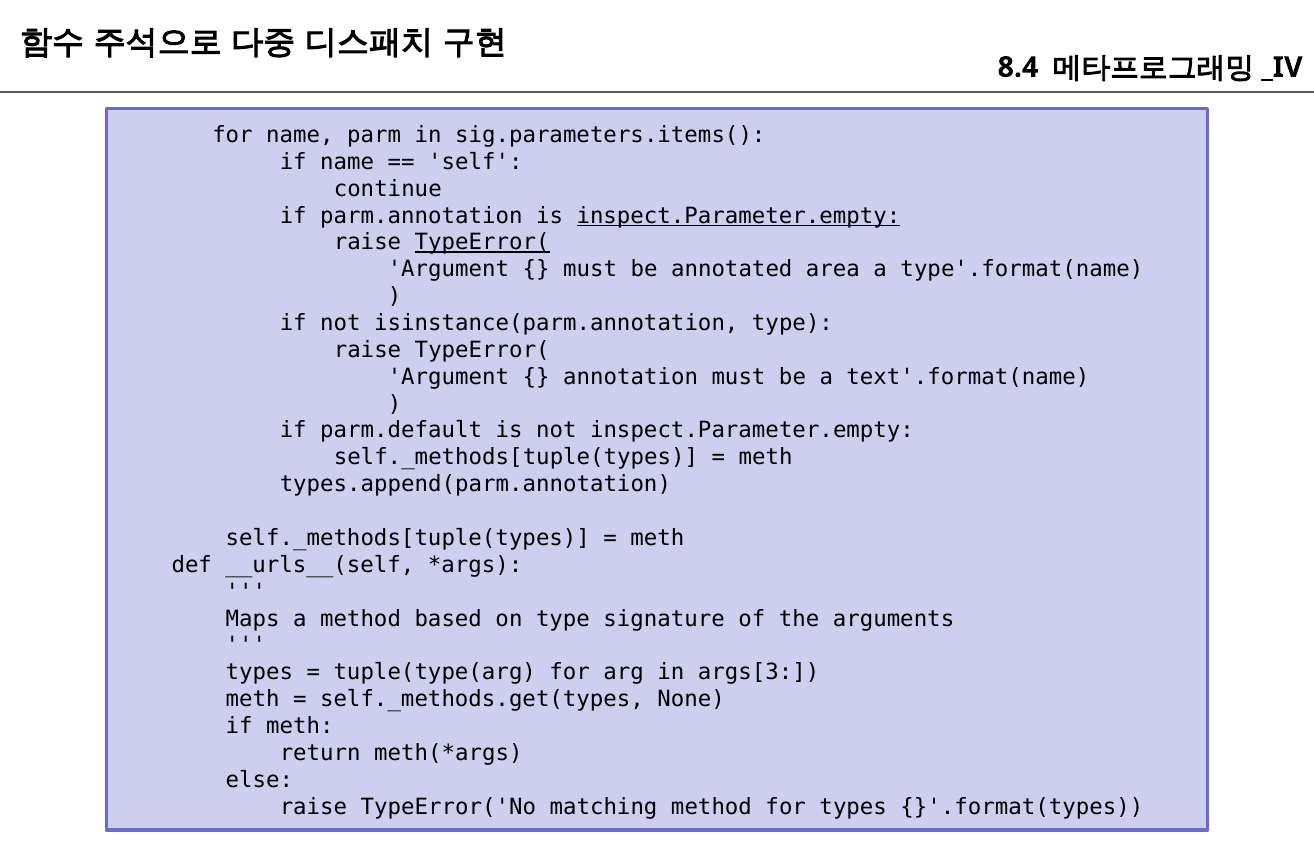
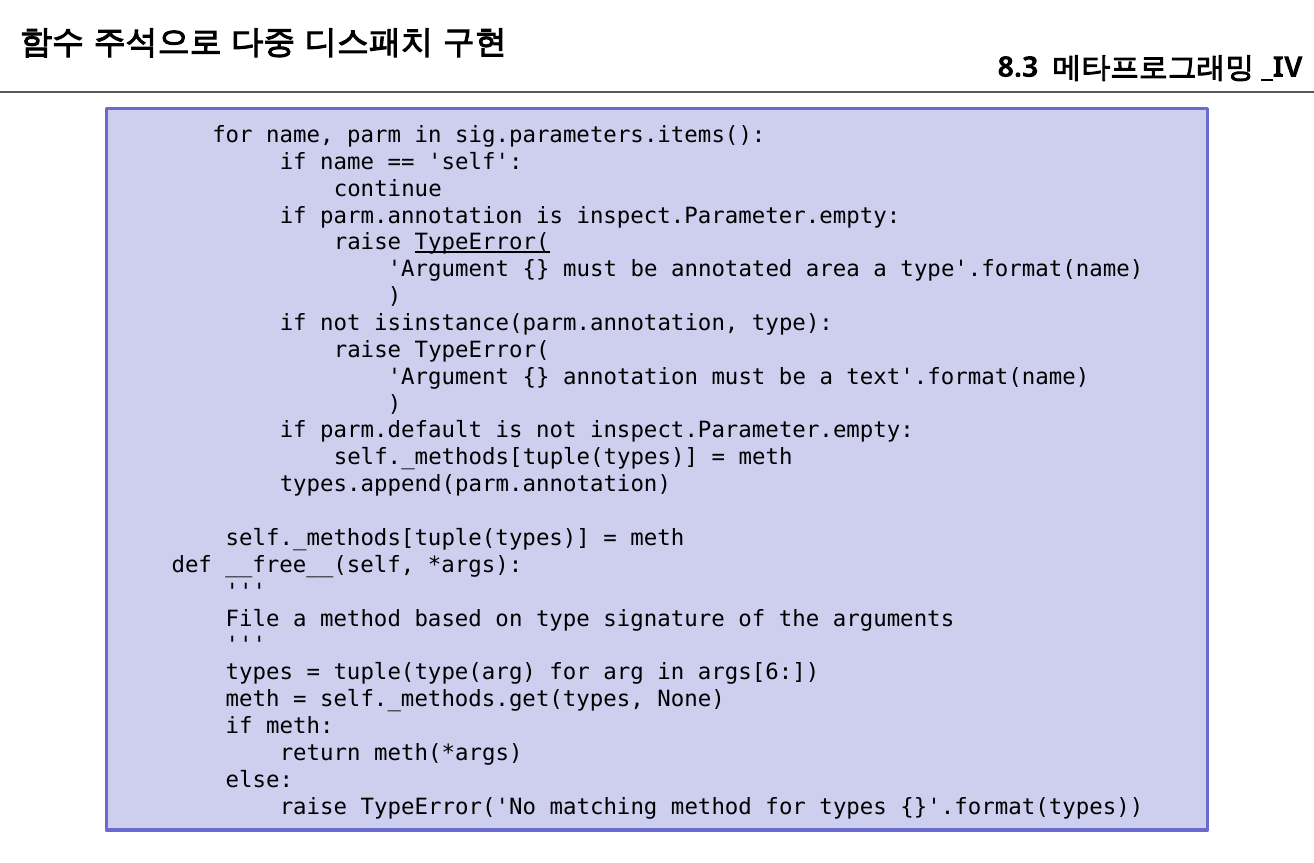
8.4: 8.4 -> 8.3
inspect.Parameter.empty at (738, 216) underline: present -> none
__urls__(self: __urls__(self -> __free__(self
Maps: Maps -> File
args[3: args[3 -> args[6
